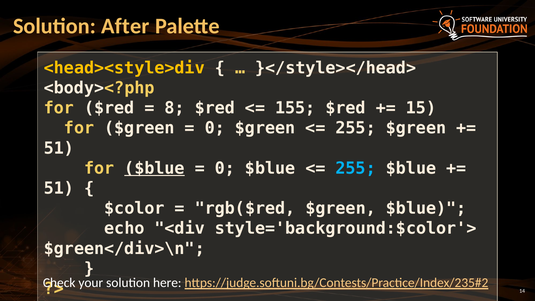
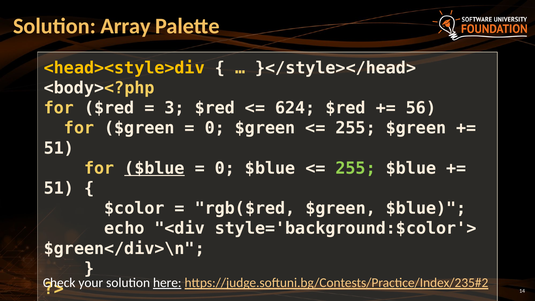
After: After -> Array
8: 8 -> 3
155: 155 -> 624
15: 15 -> 56
255 at (356, 168) colour: light blue -> light green
here underline: none -> present
